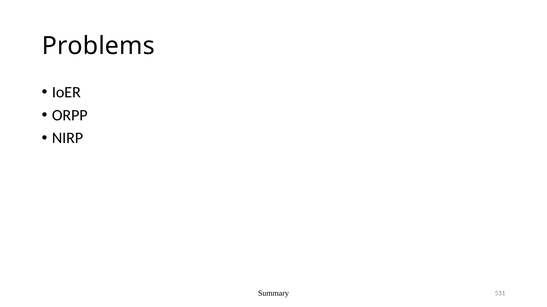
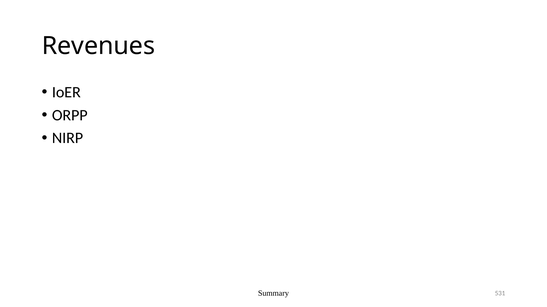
Problems: Problems -> Revenues
